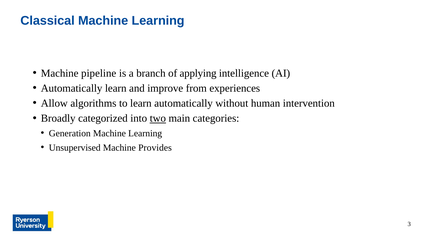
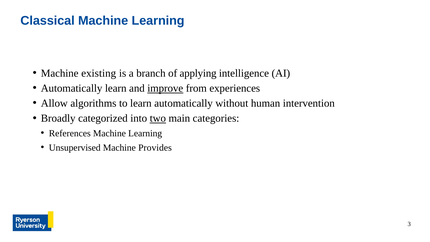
pipeline: pipeline -> existing
improve underline: none -> present
Generation: Generation -> References
